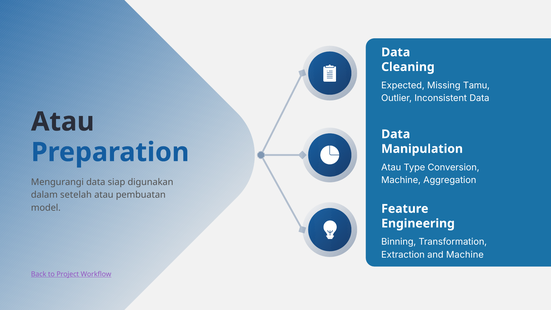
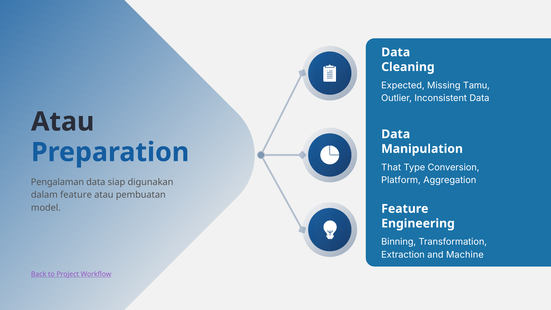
Atau at (391, 167): Atau -> That
Machine at (401, 180): Machine -> Platform
Mengurangi: Mengurangi -> Pengalaman
dalam setelah: setelah -> feature
